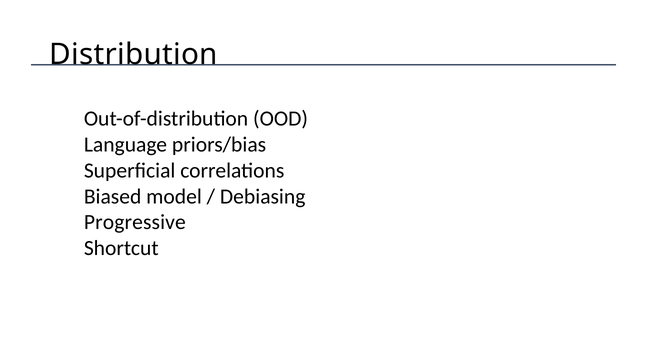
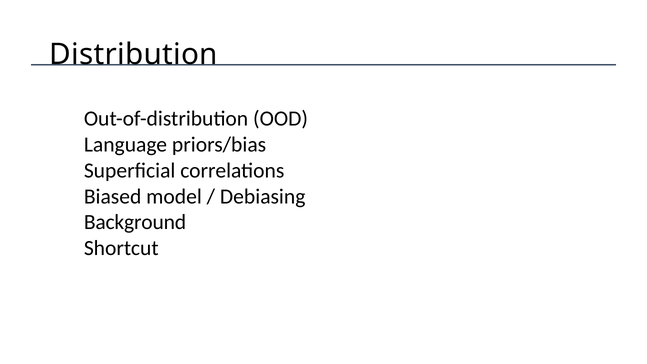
Progressive: Progressive -> Background
